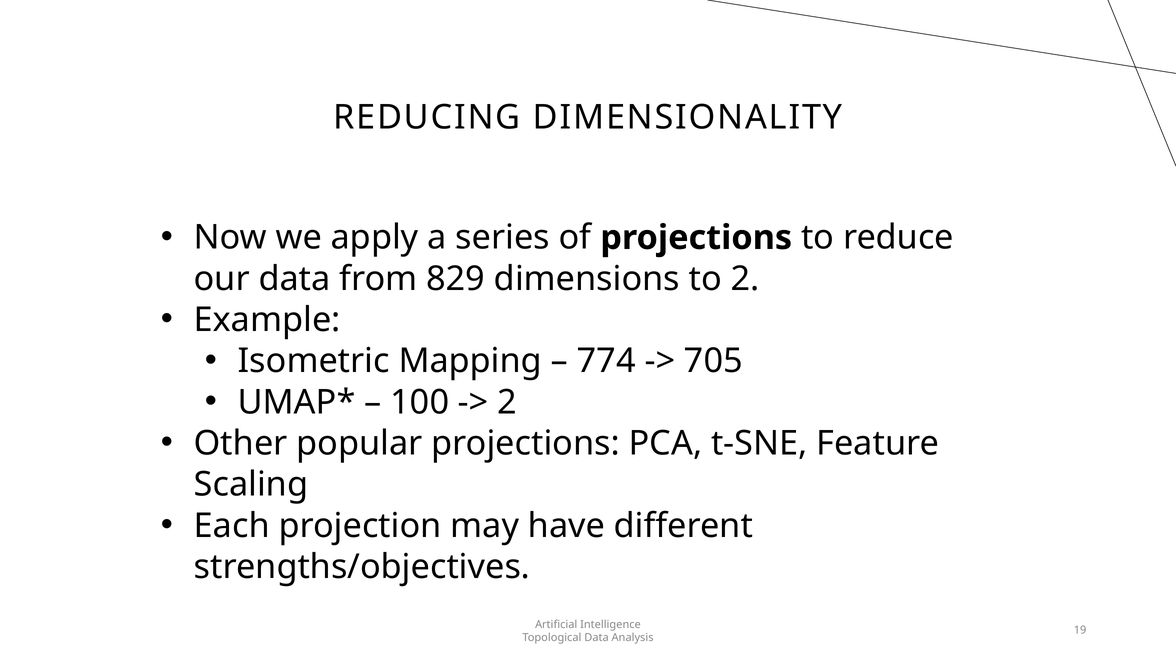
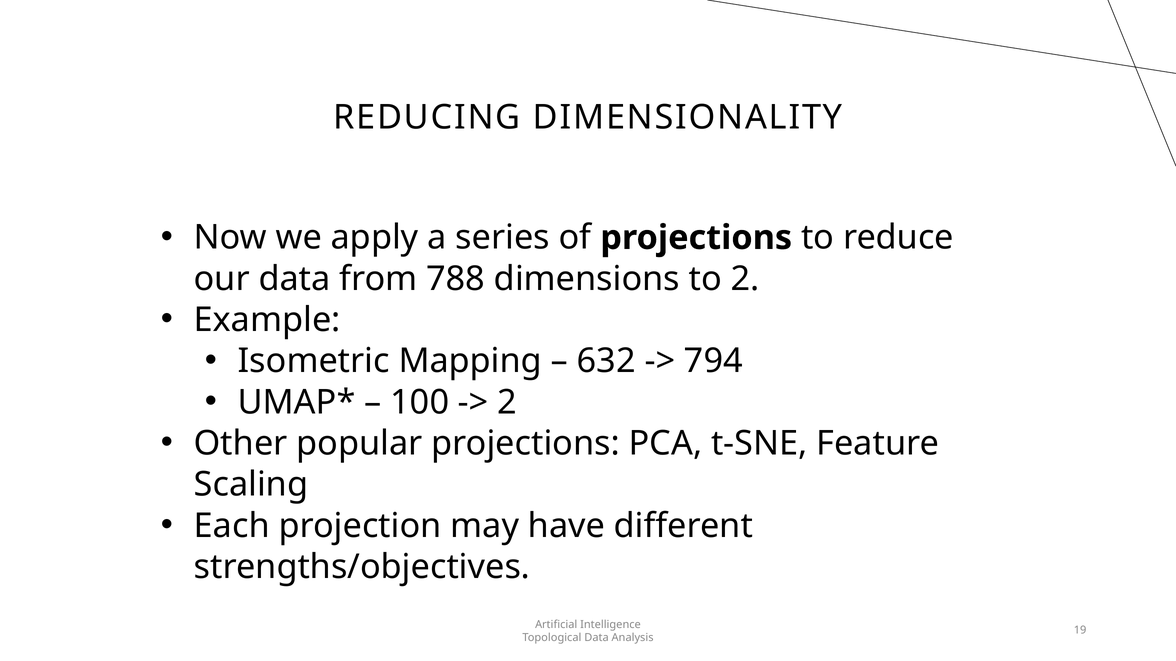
829: 829 -> 788
774: 774 -> 632
705: 705 -> 794
